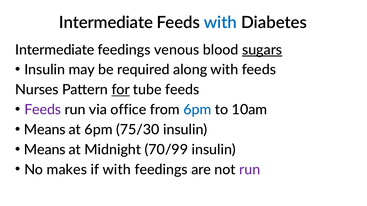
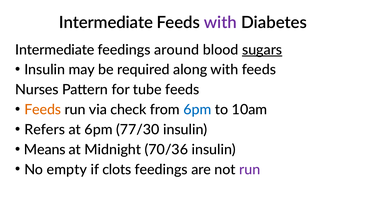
with at (220, 23) colour: blue -> purple
venous: venous -> around
for underline: present -> none
Feeds at (43, 110) colour: purple -> orange
office: office -> check
Means at (45, 130): Means -> Refers
75/30: 75/30 -> 77/30
70/99: 70/99 -> 70/36
makes: makes -> empty
if with: with -> clots
